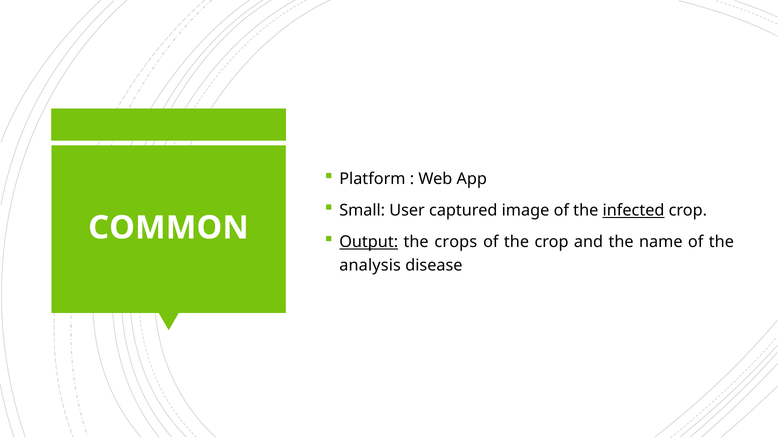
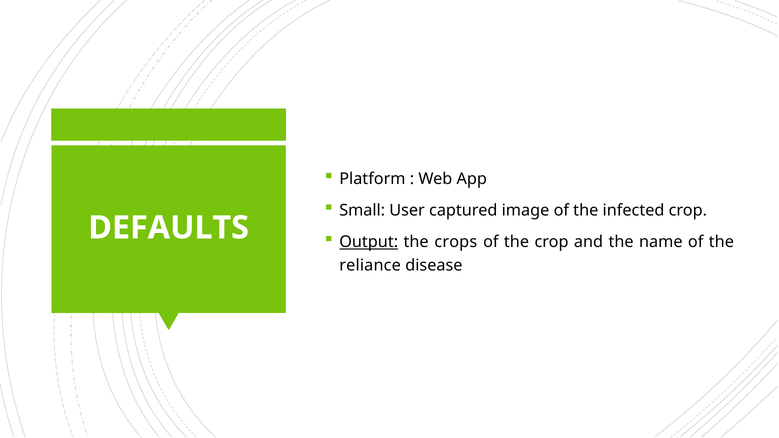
infected underline: present -> none
COMMON: COMMON -> DEFAULTS
analysis: analysis -> reliance
